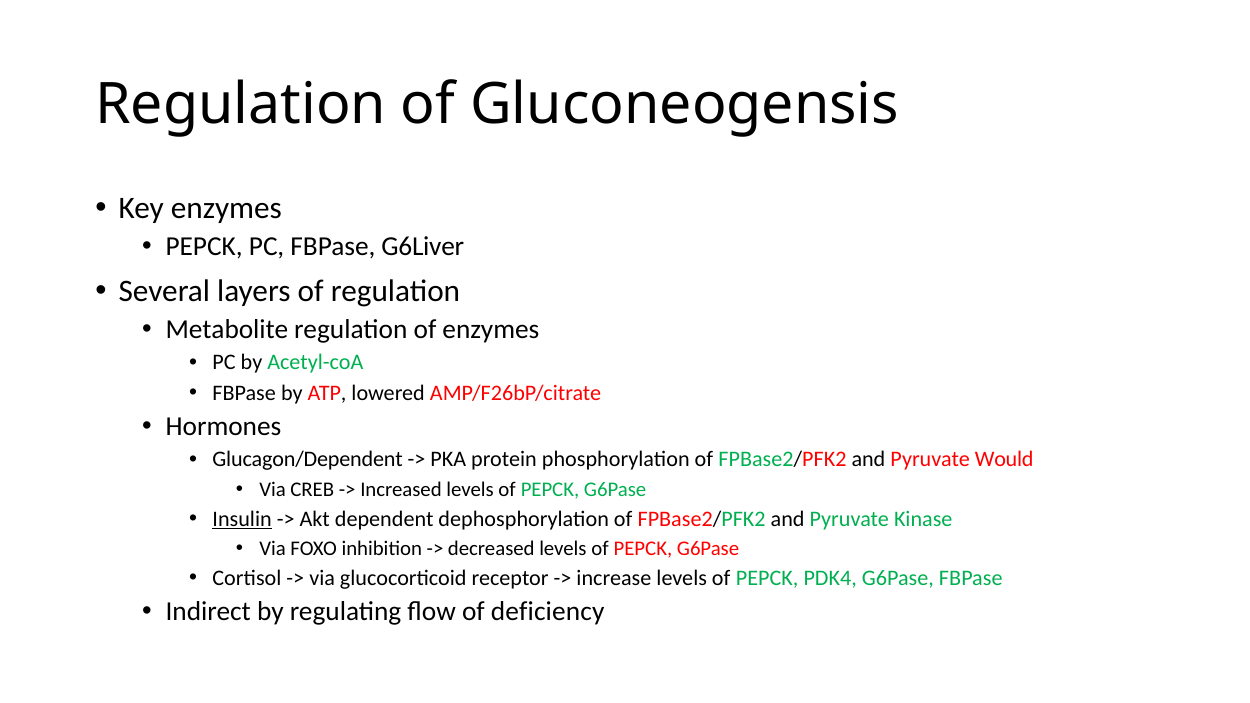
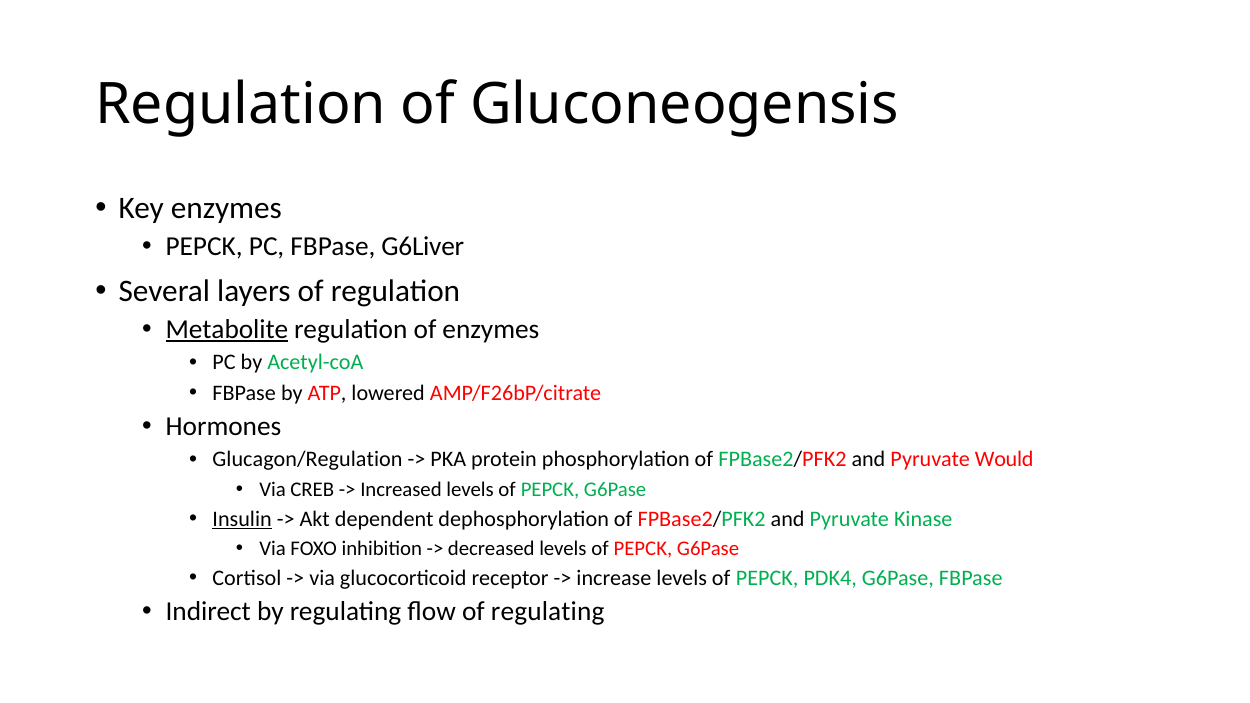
Metabolite underline: none -> present
Glucagon/Dependent: Glucagon/Dependent -> Glucagon/Regulation
of deficiency: deficiency -> regulating
